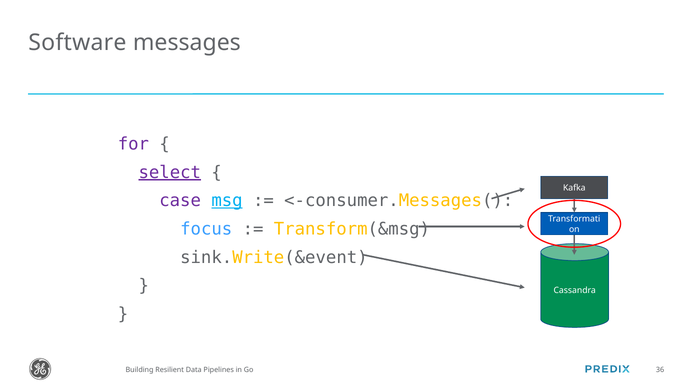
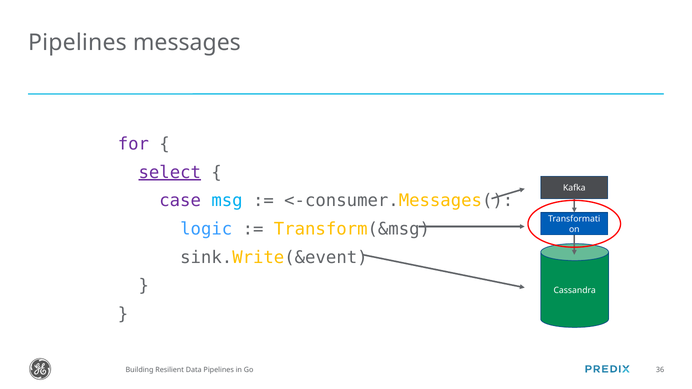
Software at (77, 43): Software -> Pipelines
msg underline: present -> none
focus: focus -> logic
